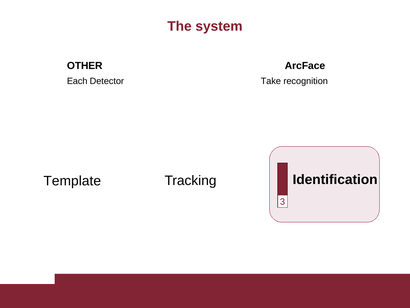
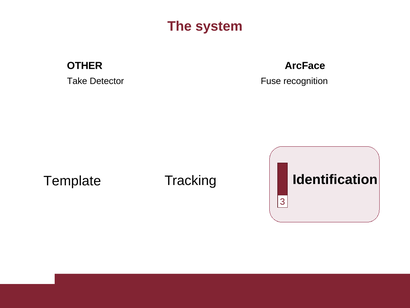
Each: Each -> Take
Take: Take -> Fuse
